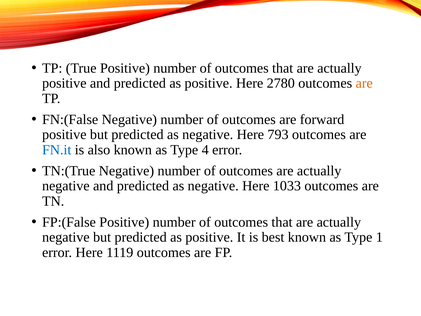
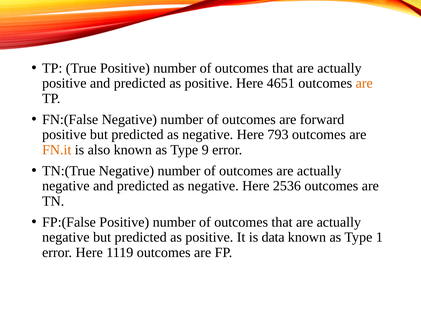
2780: 2780 -> 4651
FN.it colour: blue -> orange
4: 4 -> 9
1033: 1033 -> 2536
best: best -> data
